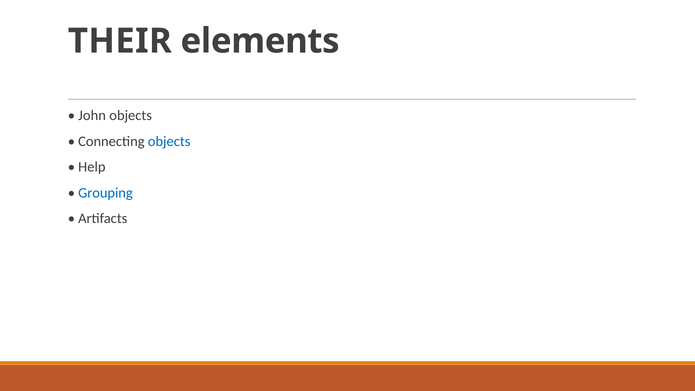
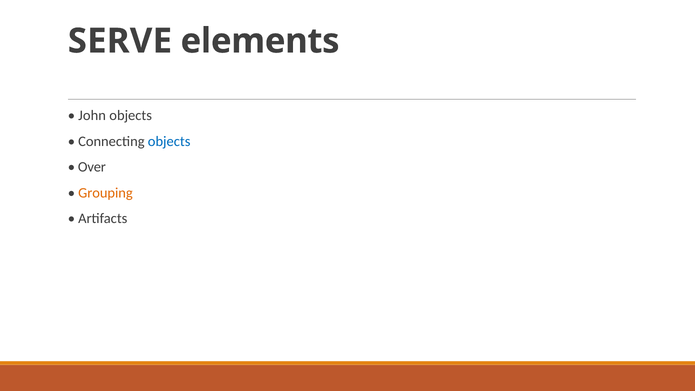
THEIR: THEIR -> SERVE
Help: Help -> Over
Grouping colour: blue -> orange
